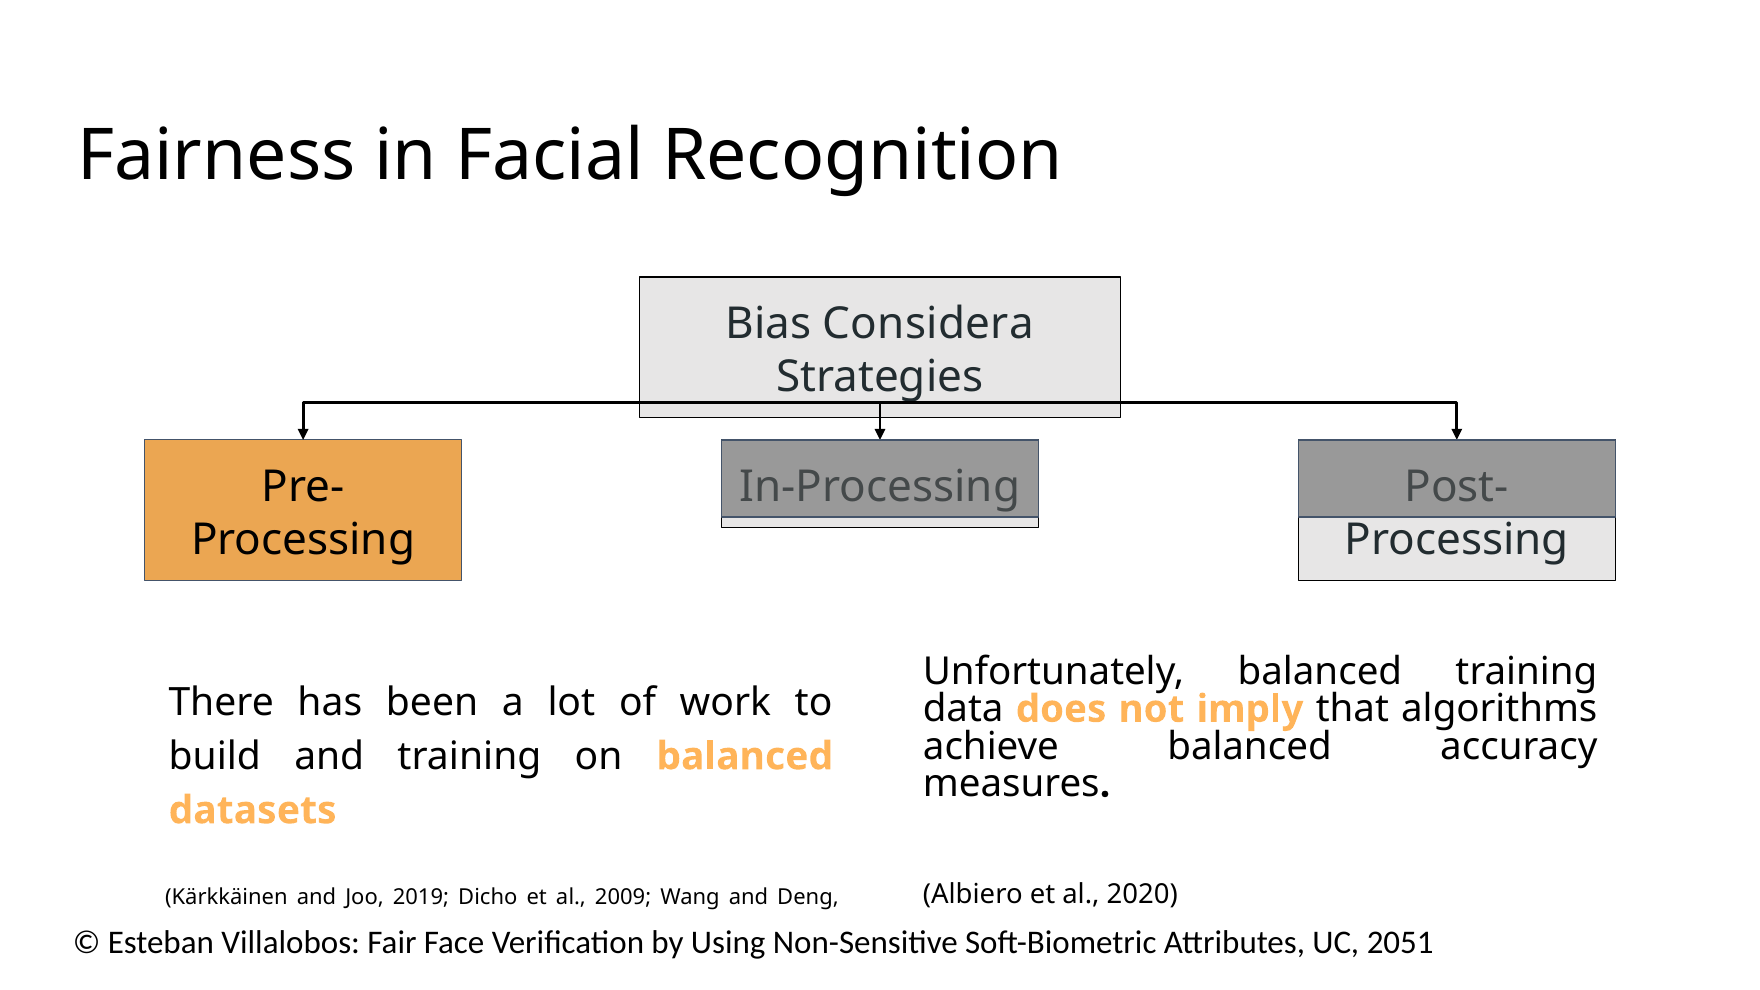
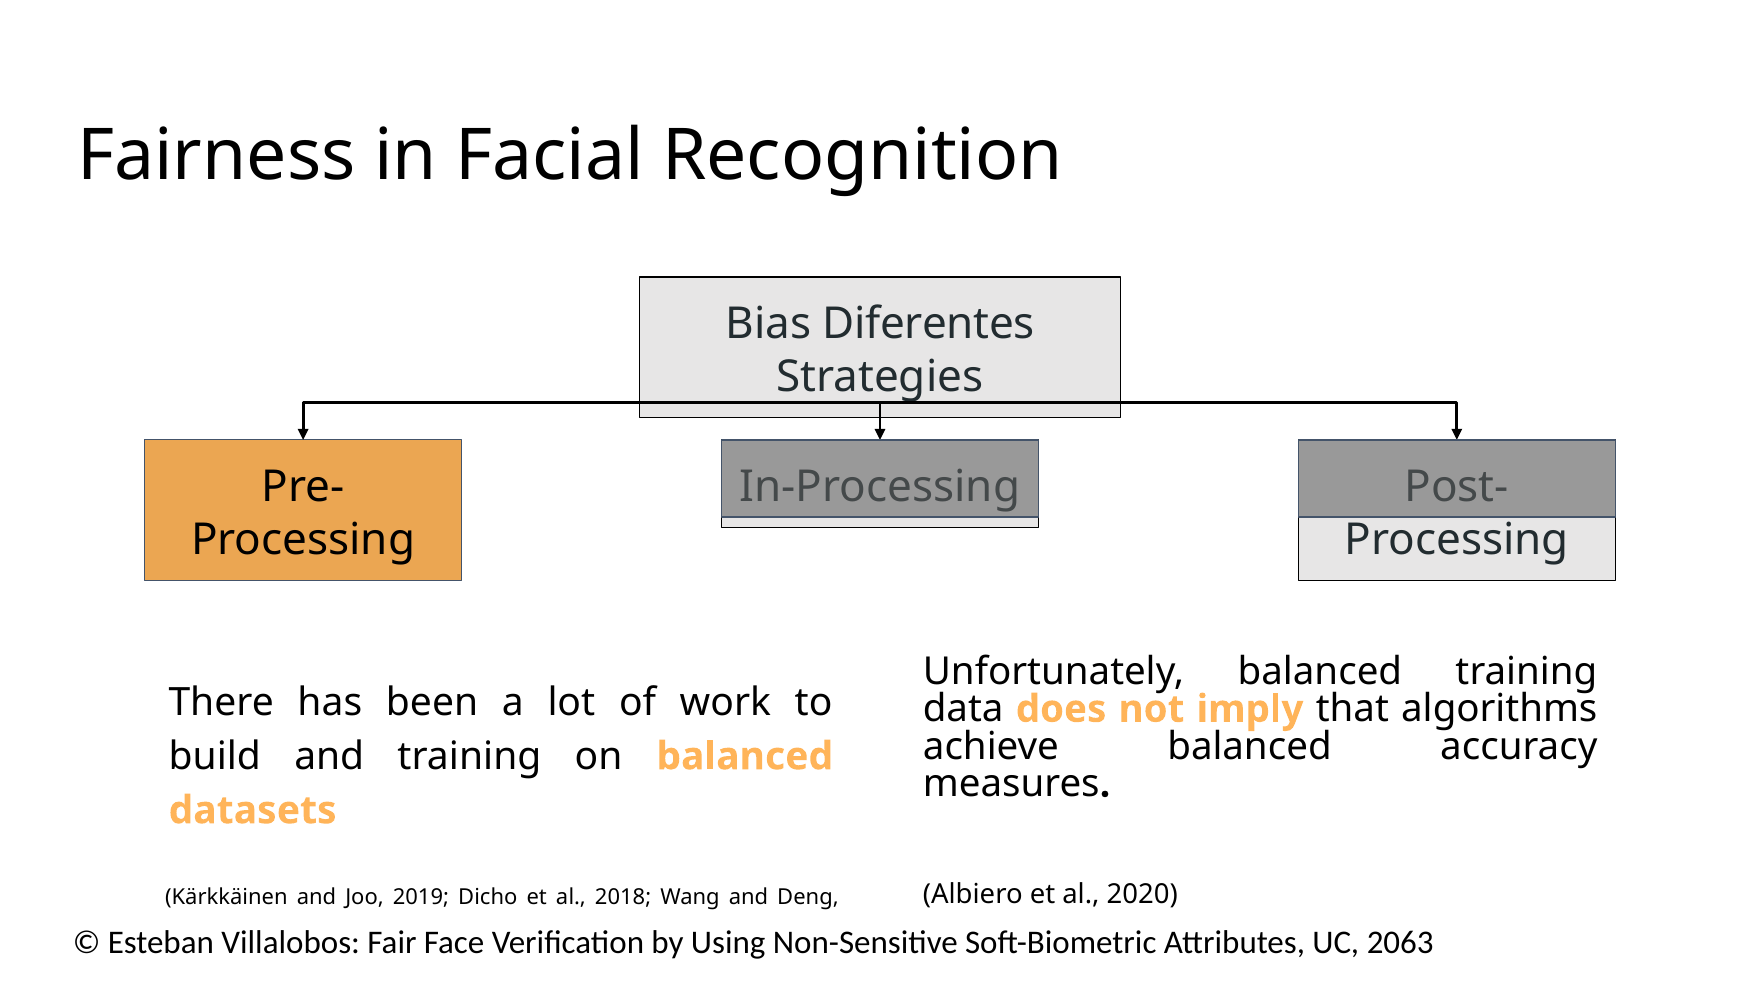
Considera: Considera -> Diferentes
2009: 2009 -> 2018
2051: 2051 -> 2063
